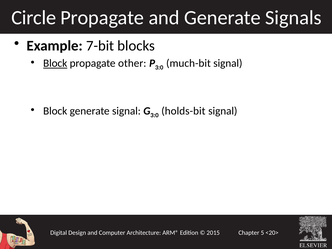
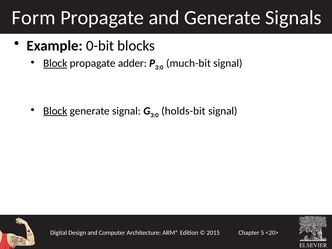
Circle: Circle -> Form
7-bit: 7-bit -> 0-bit
other: other -> adder
Block at (55, 111) underline: none -> present
